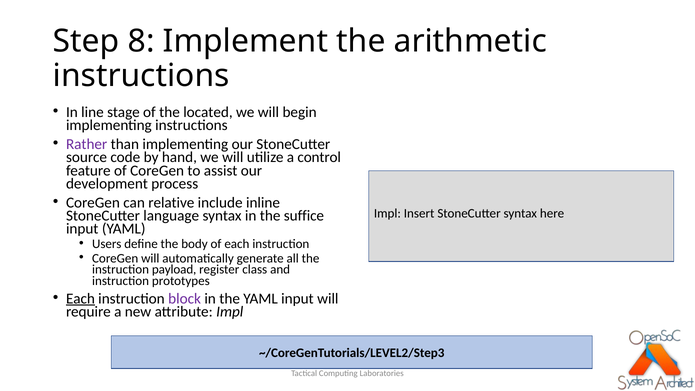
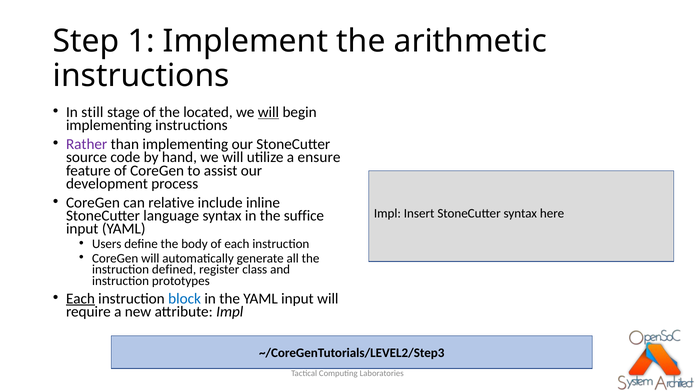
8: 8 -> 1
line: line -> still
will at (268, 112) underline: none -> present
control: control -> ensure
payload: payload -> defined
block colour: purple -> blue
